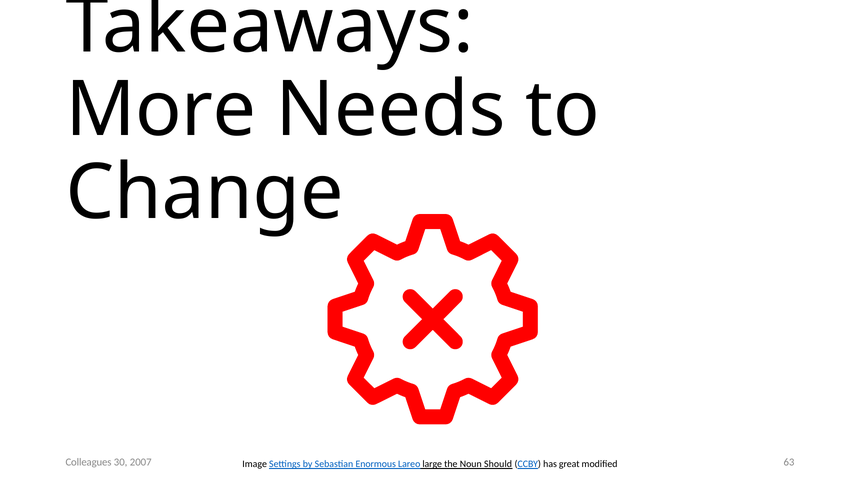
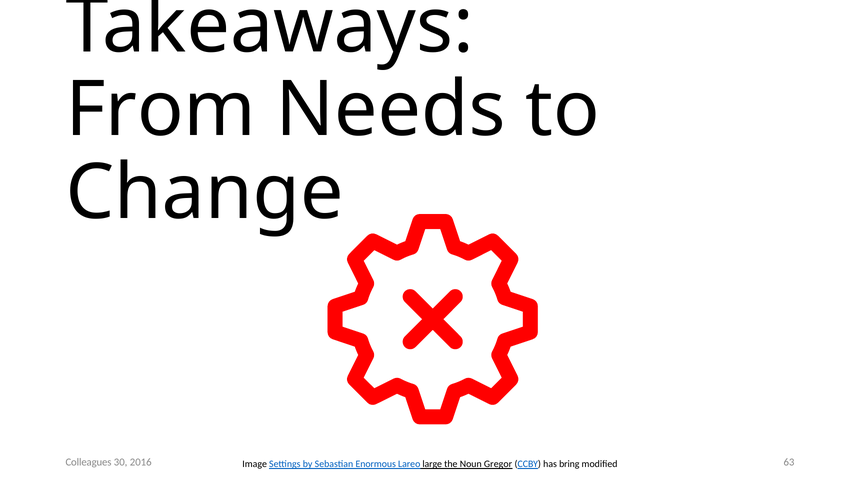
More: More -> From
2007: 2007 -> 2016
Should: Should -> Gregor
great: great -> bring
